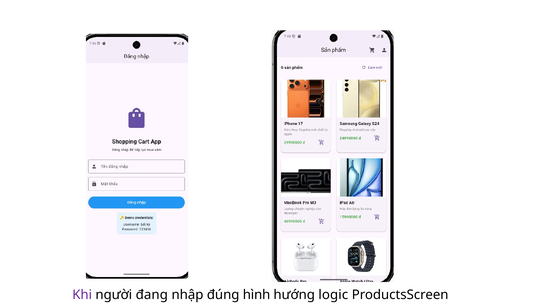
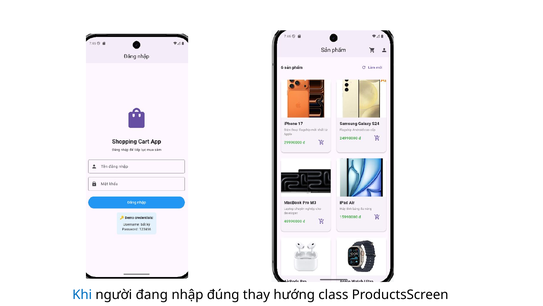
Khi colour: purple -> blue
hình: hình -> thay
logic: logic -> class
